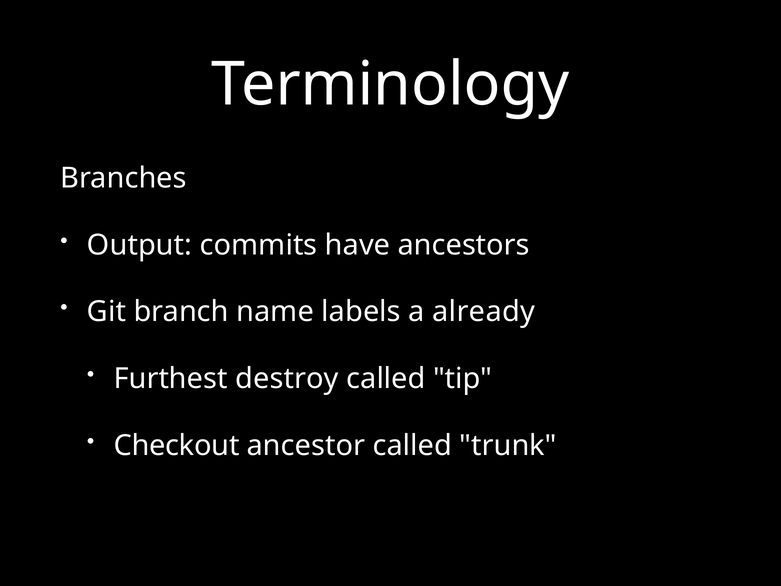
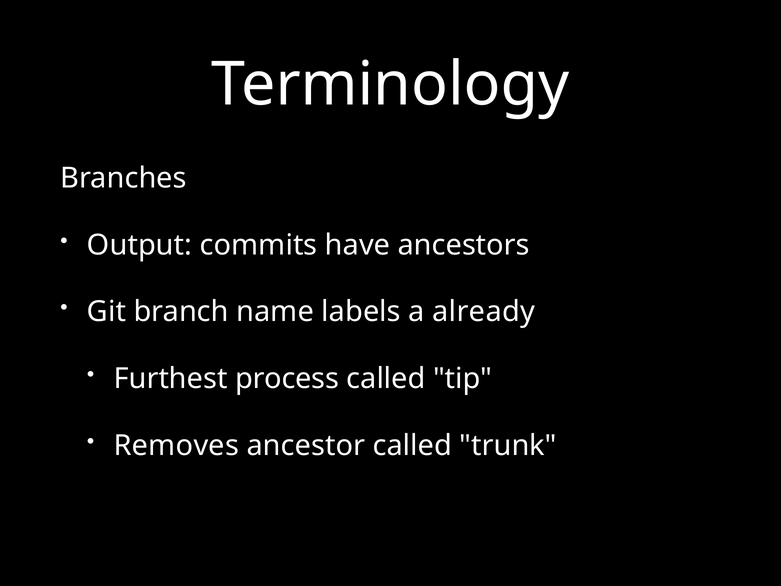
destroy: destroy -> process
Checkout: Checkout -> Removes
